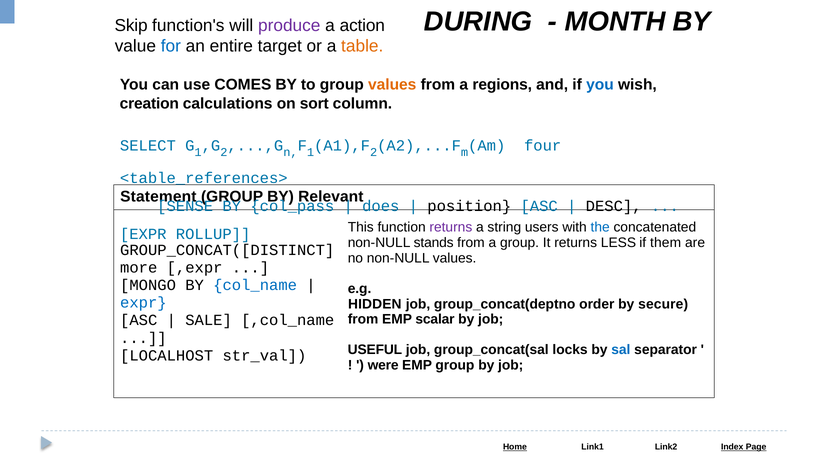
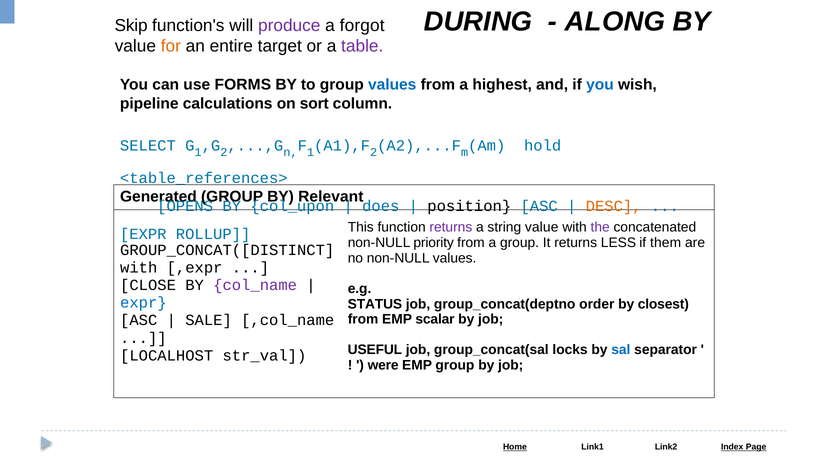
MONTH: MONTH -> ALONG
action: action -> forgot
for colour: blue -> orange
table colour: orange -> purple
COMES: COMES -> FORMS
values at (392, 85) colour: orange -> blue
regions: regions -> highest
creation: creation -> pipeline
four: four -> hold
Statement: Statement -> Generated
SENSE: SENSE -> OPENS
col_pass: col_pass -> col_upon
DESC colour: black -> orange
string users: users -> value
the colour: blue -> purple
stands: stands -> priority
more at (139, 268): more -> with
MONGO: MONGO -> CLOSE
col_name colour: blue -> purple
HIDDEN: HIDDEN -> STATUS
secure: secure -> closest
